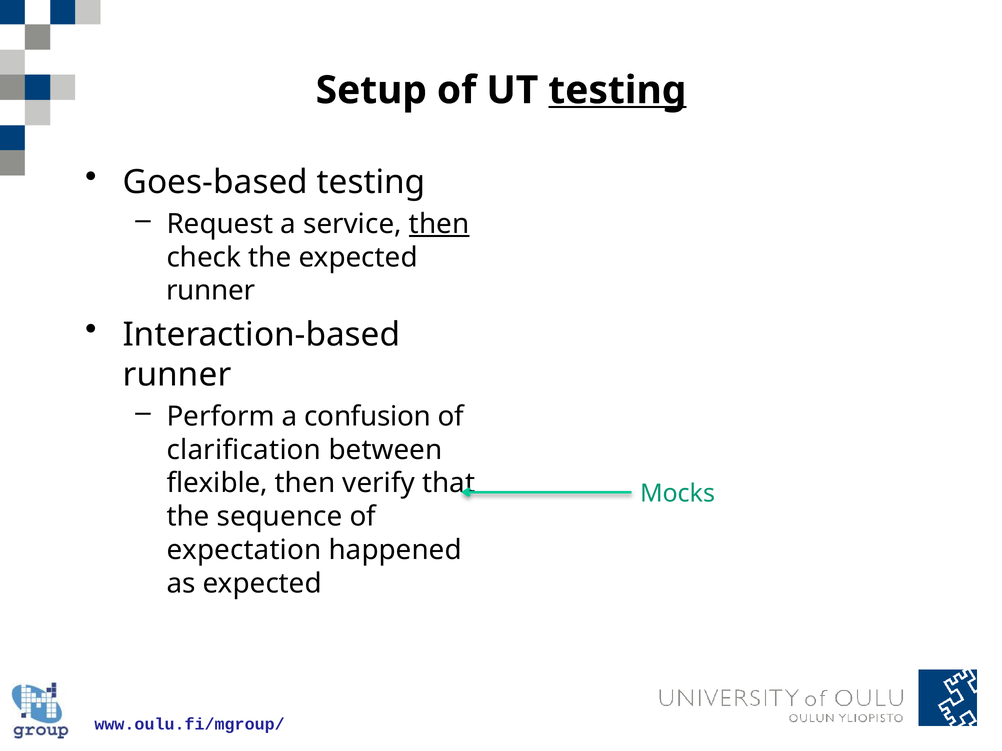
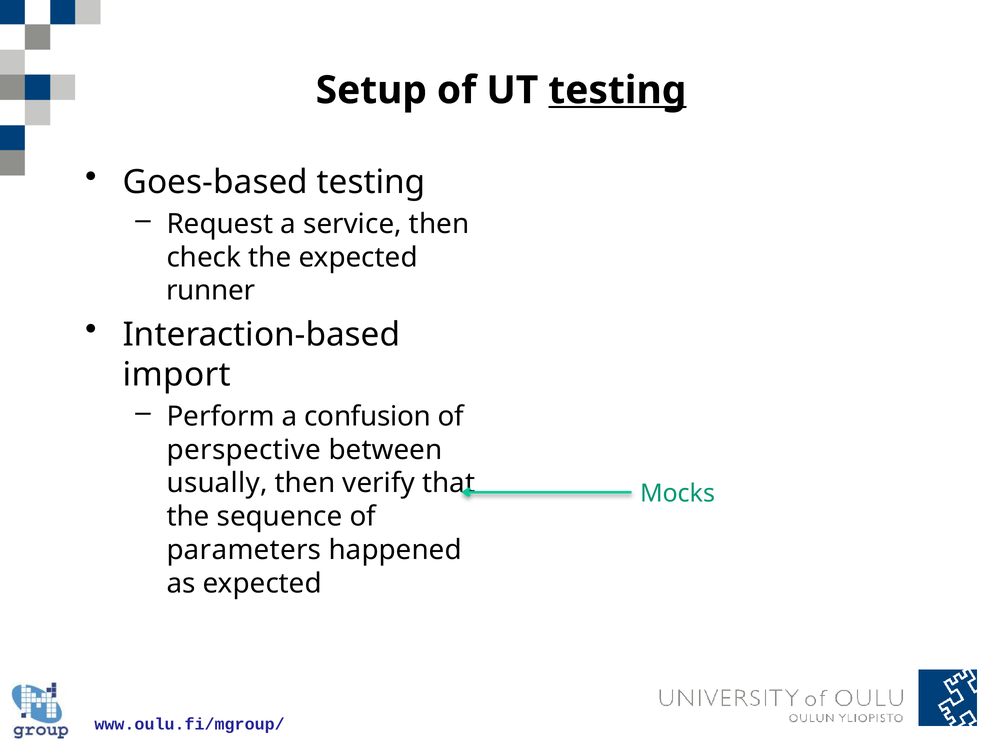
then at (439, 224) underline: present -> none
runner at (177, 375): runner -> import
clarification: clarification -> perspective
flexible: flexible -> usually
expectation: expectation -> parameters
